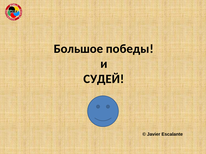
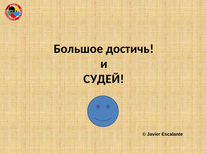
победы: победы -> достичь
